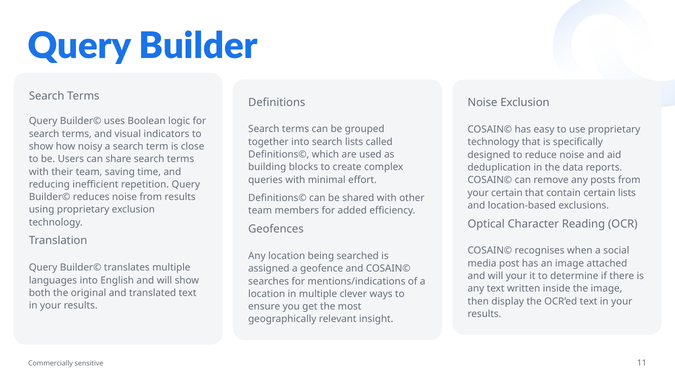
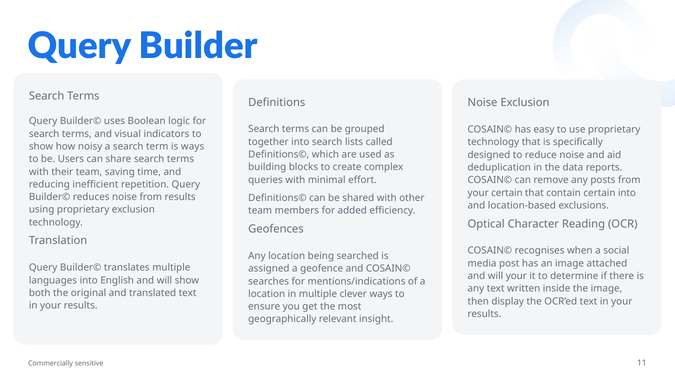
is close: close -> ways
certain lists: lists -> into
